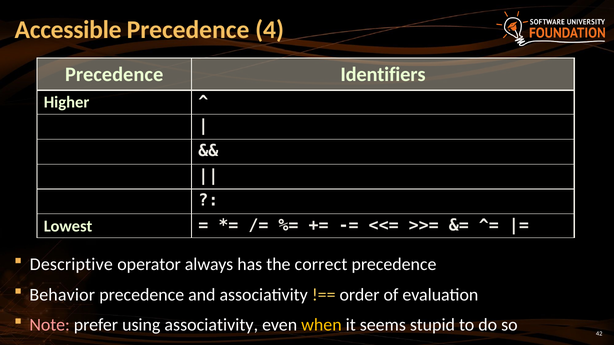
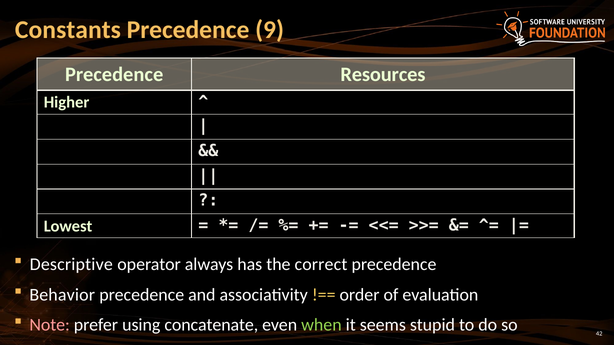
Accessible: Accessible -> Constants
4: 4 -> 9
Identifiers: Identifiers -> Resources
using associativity: associativity -> concatenate
when colour: yellow -> light green
